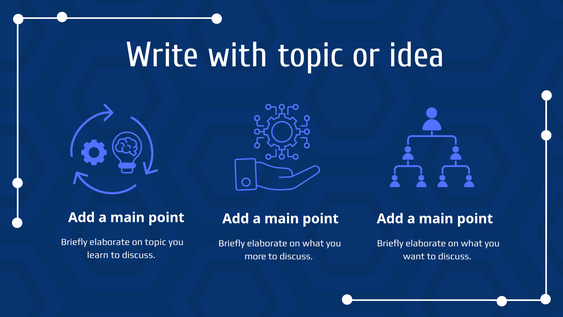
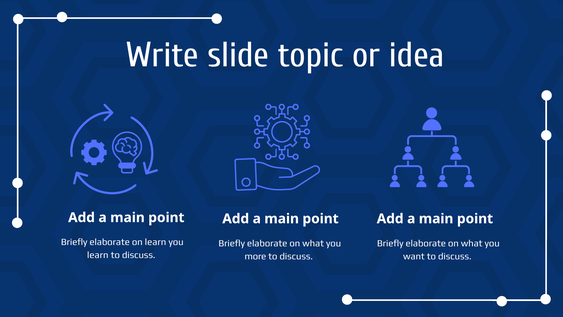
with: with -> slide
on topic: topic -> learn
